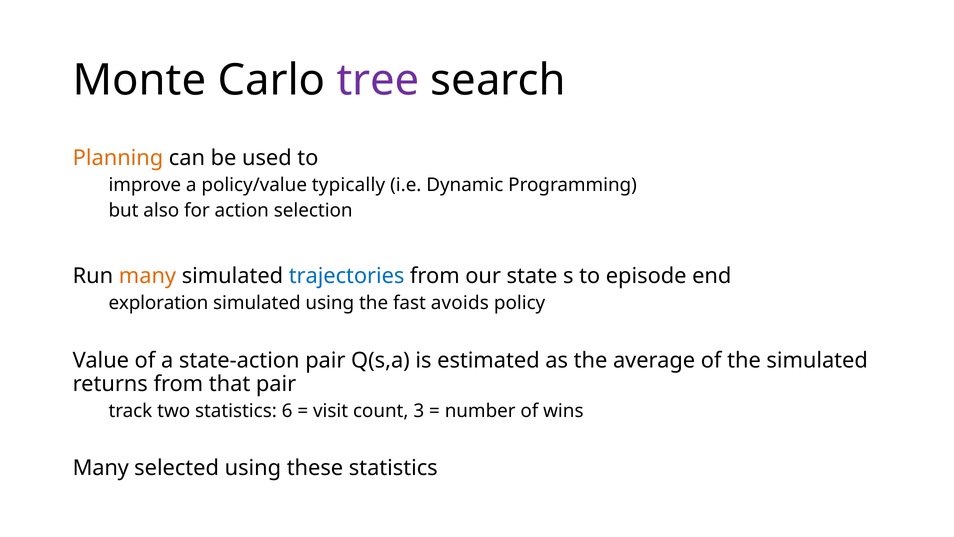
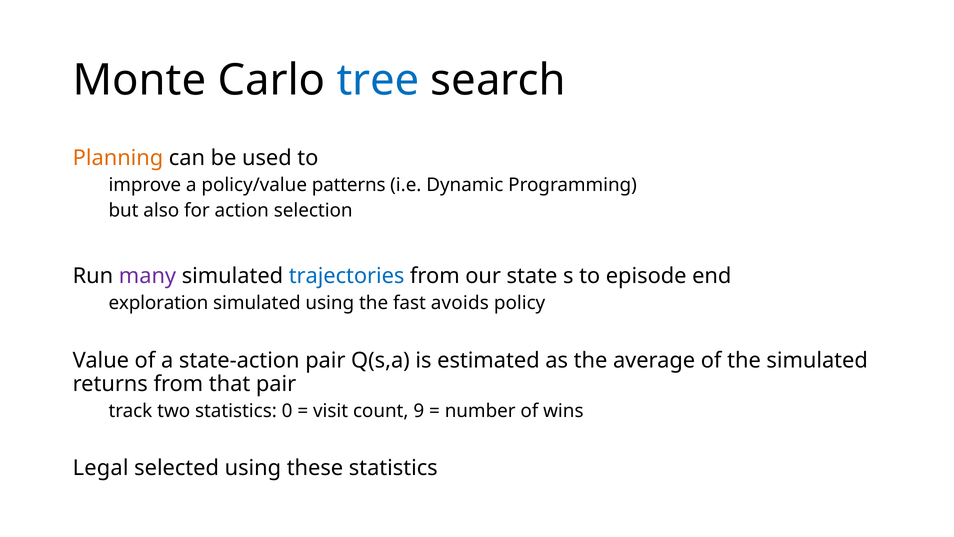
tree colour: purple -> blue
typically: typically -> patterns
many at (147, 276) colour: orange -> purple
6: 6 -> 0
3: 3 -> 9
Many at (101, 468): Many -> Legal
